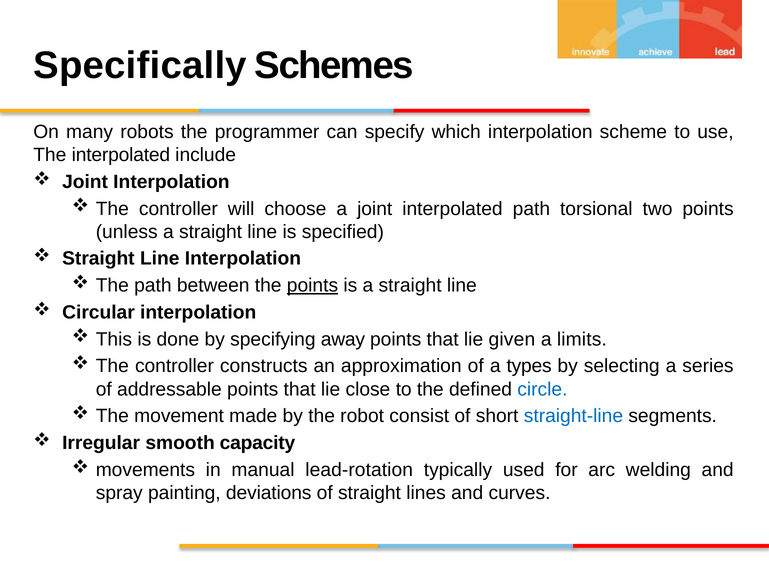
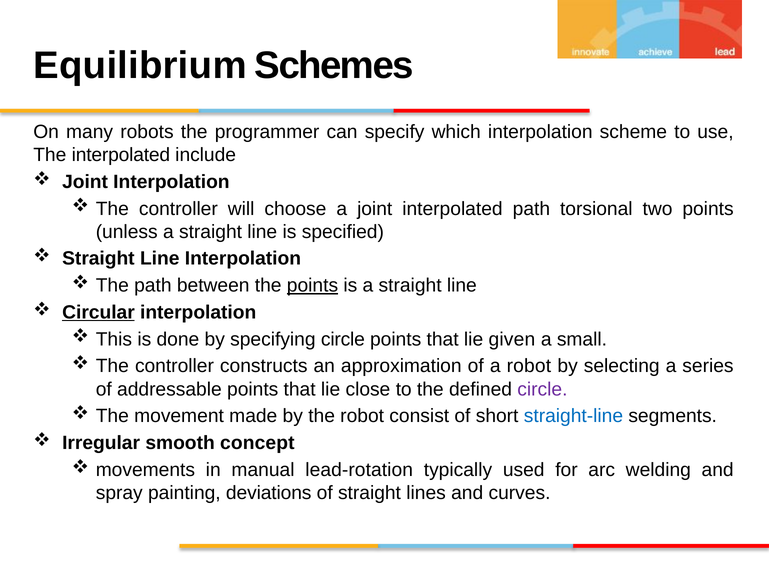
Specifically: Specifically -> Equilibrium
Circular underline: none -> present
specifying away: away -> circle
limits: limits -> small
a types: types -> robot
circle at (542, 390) colour: blue -> purple
capacity: capacity -> concept
